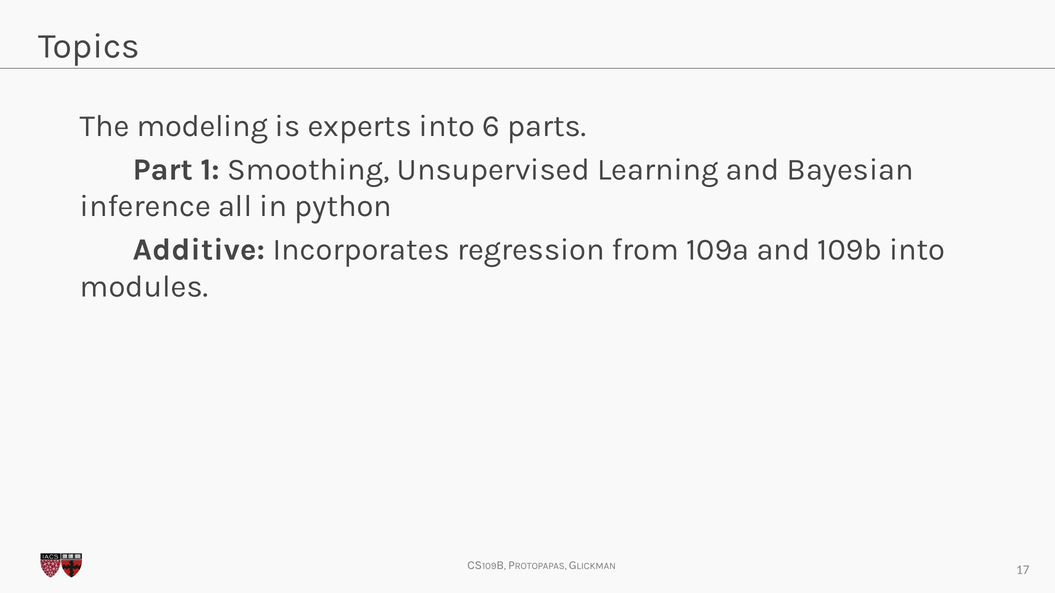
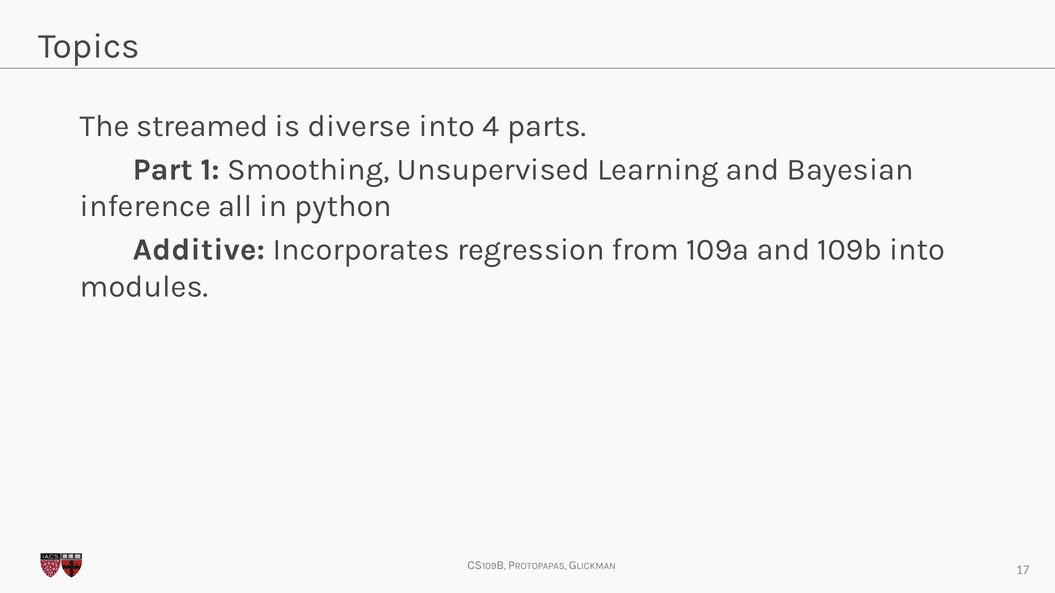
modeling: modeling -> streamed
experts: experts -> diverse
6: 6 -> 4
